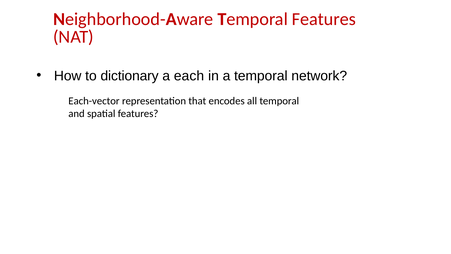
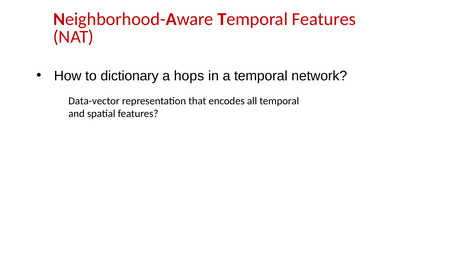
each: each -> hops
Each-vector: Each-vector -> Data-vector
